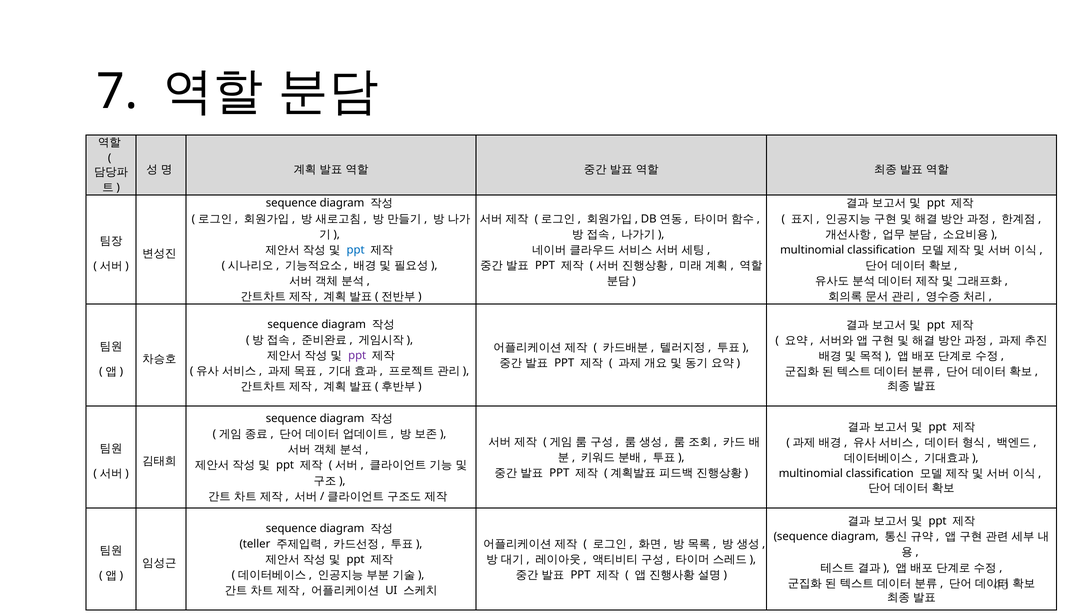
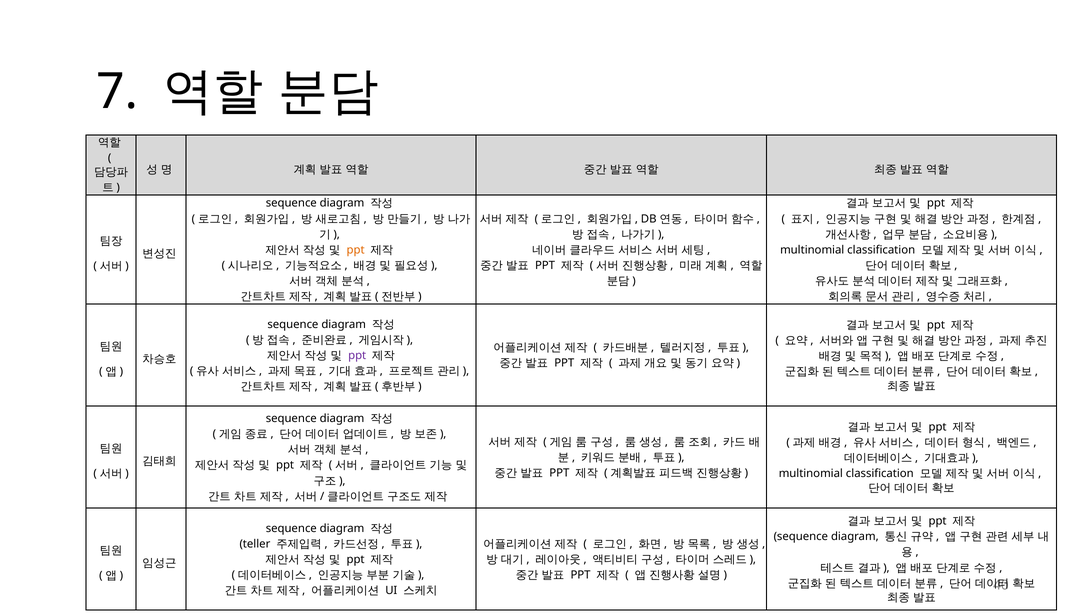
ppt at (356, 250) colour: blue -> orange
